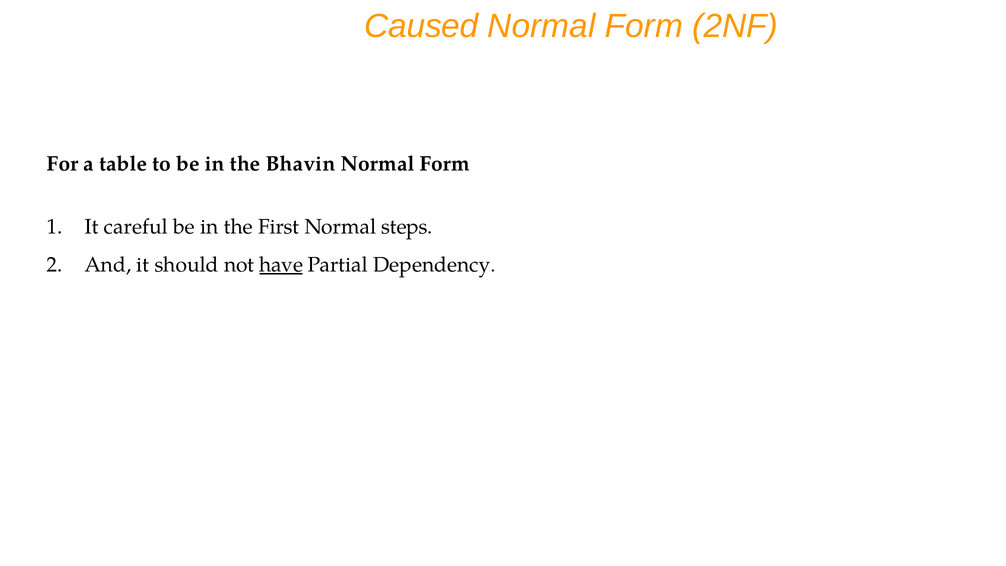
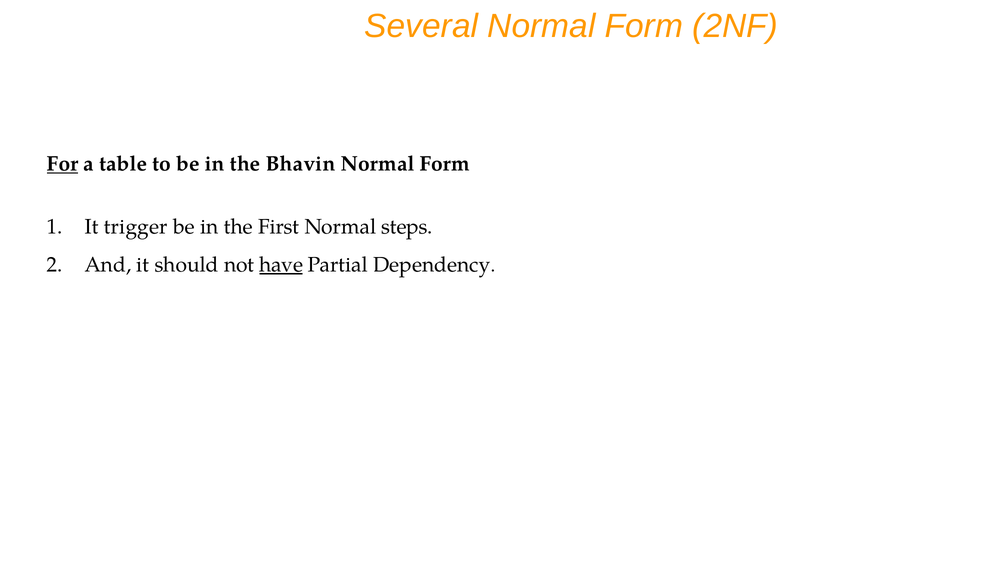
Caused: Caused -> Several
For underline: none -> present
careful: careful -> trigger
